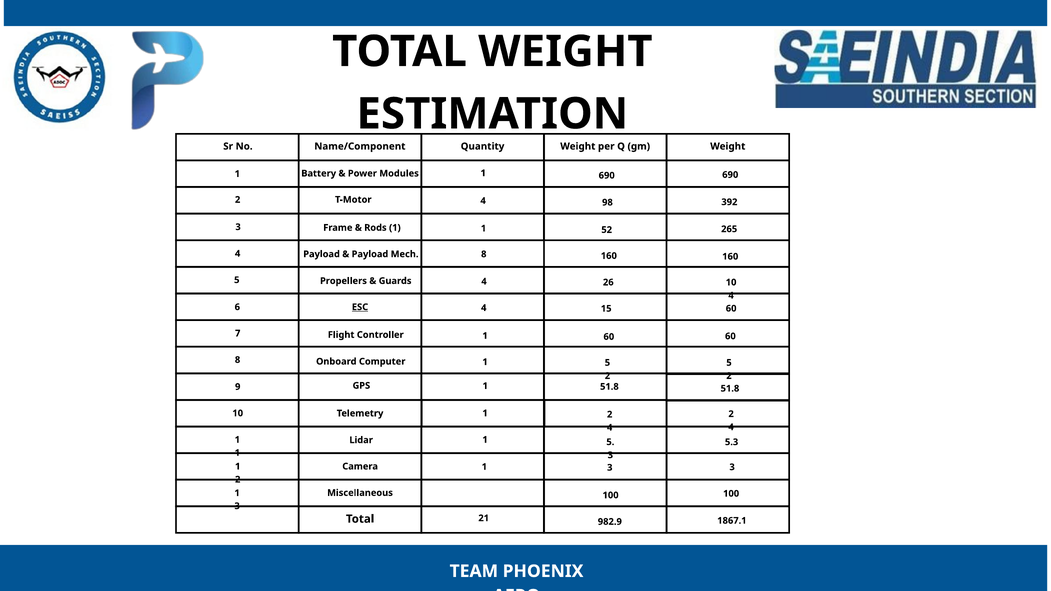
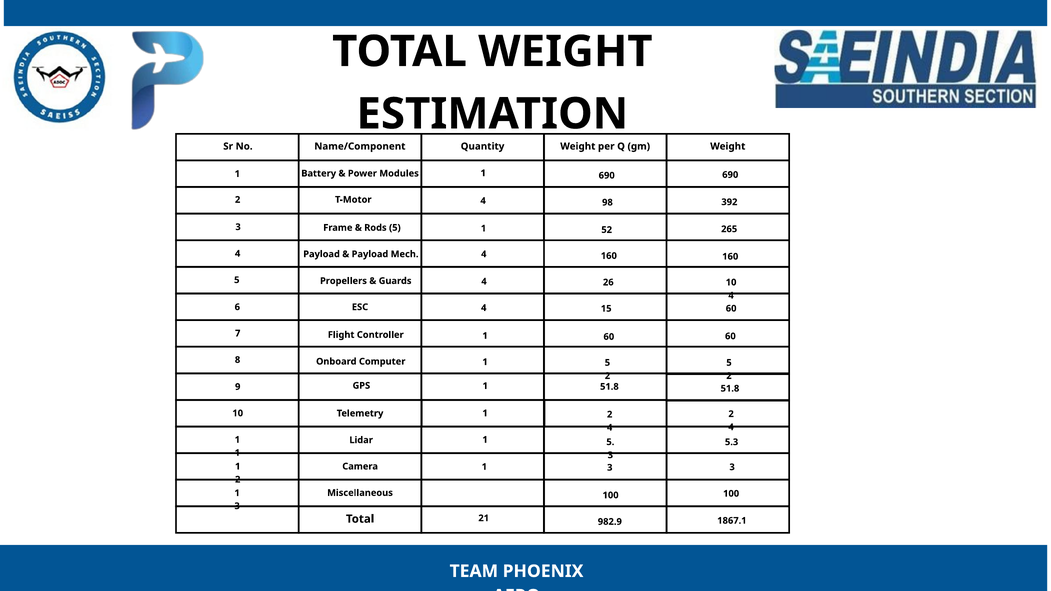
Rods 1: 1 -> 5
Mech 8: 8 -> 4
ESC underline: present -> none
